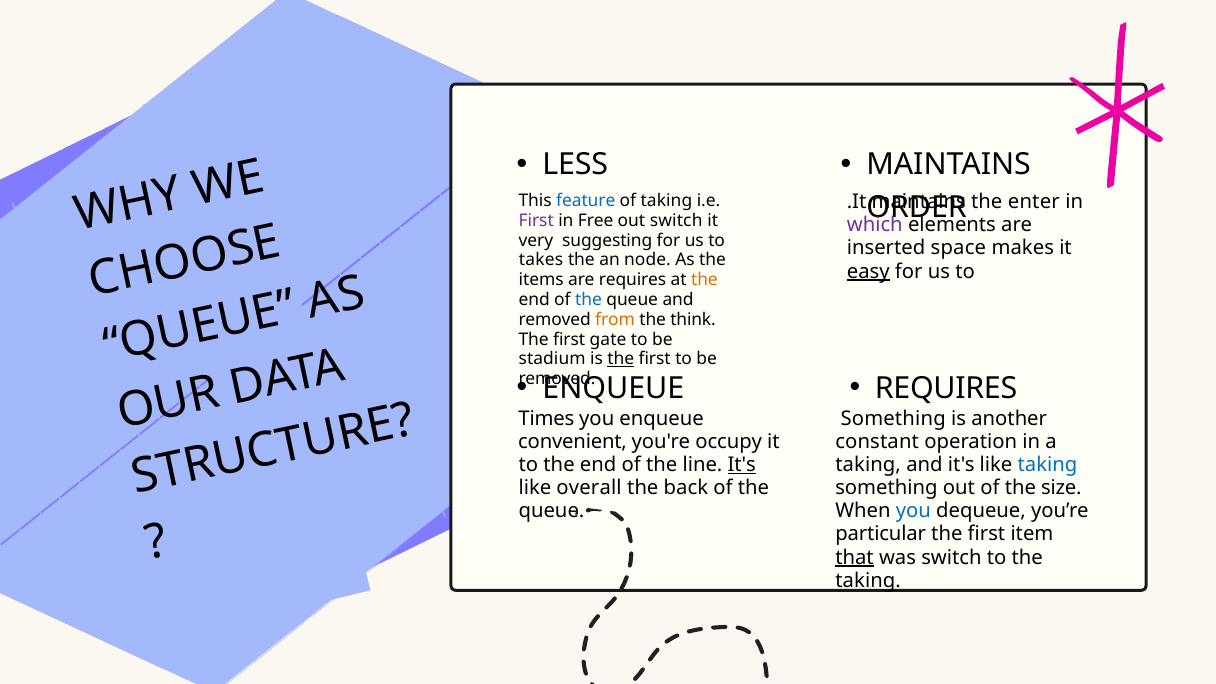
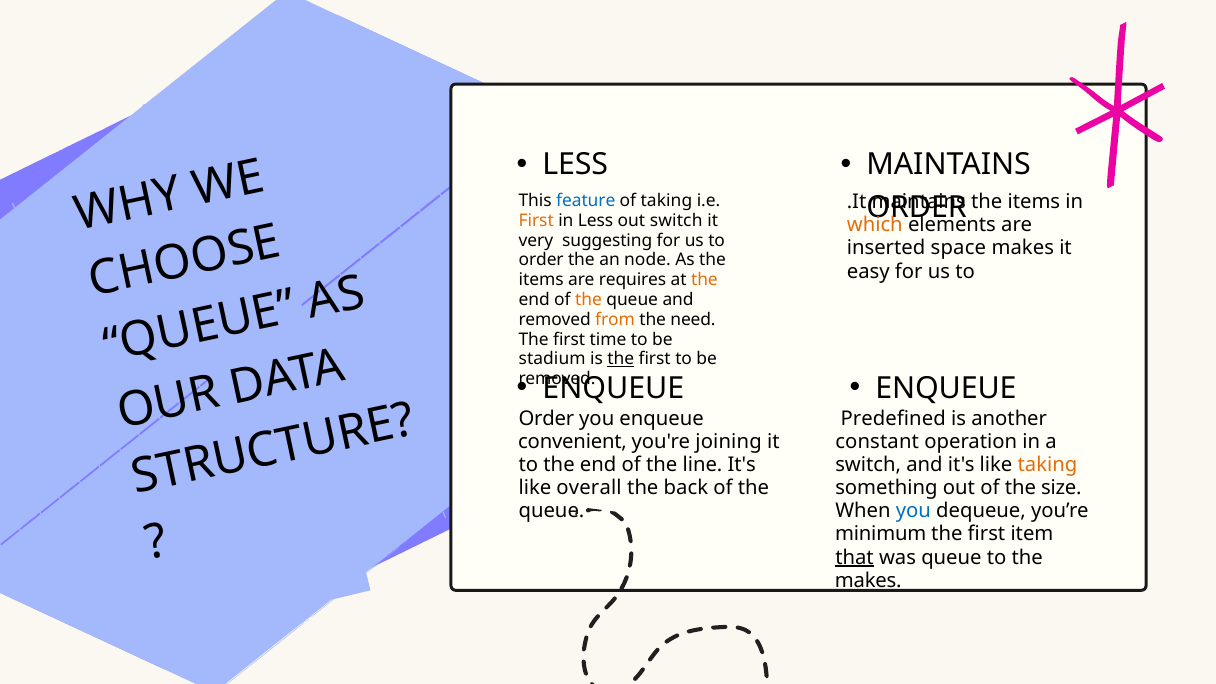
enter at (1034, 202): enter -> items
First at (536, 221) colour: purple -> orange
in Free: Free -> Less
which colour: purple -> orange
takes at (541, 260): takes -> order
easy underline: present -> none
the at (589, 300) colour: blue -> orange
think: think -> need
gate: gate -> time
REQUIRES at (946, 388): REQUIRES -> ENQUEUE
Times at (546, 419): Times -> Order
Something at (893, 419): Something -> Predefined
occupy: occupy -> joining
It's at (742, 465) underline: present -> none
taking at (868, 465): taking -> switch
taking at (1048, 465) colour: blue -> orange
particular: particular -> minimum
was switch: switch -> queue
taking at (868, 580): taking -> makes
